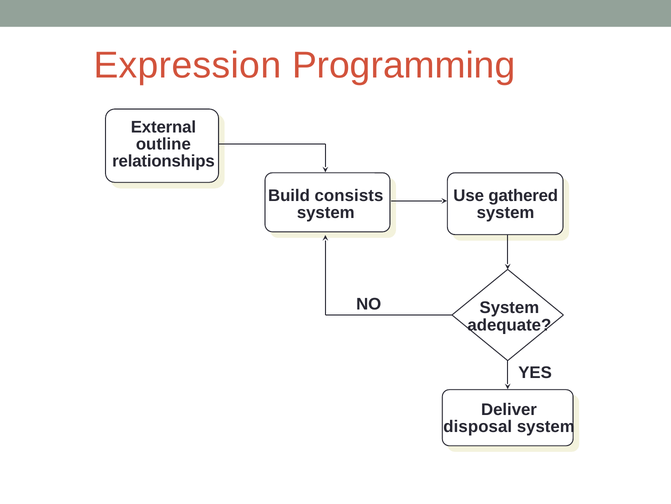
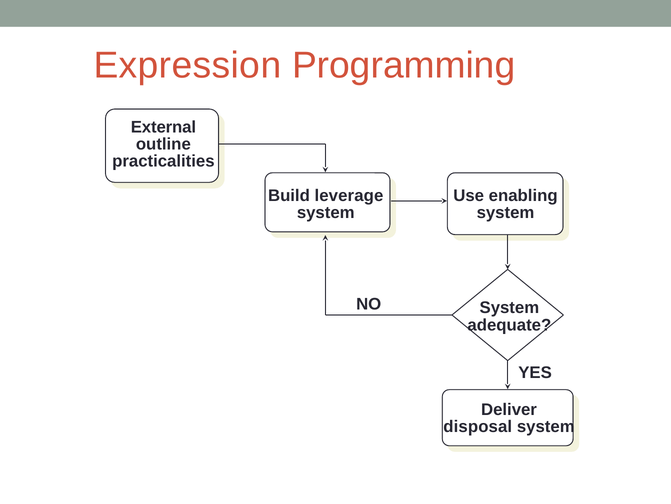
relationships: relationships -> practicalities
consists: consists -> leverage
gathered: gathered -> enabling
